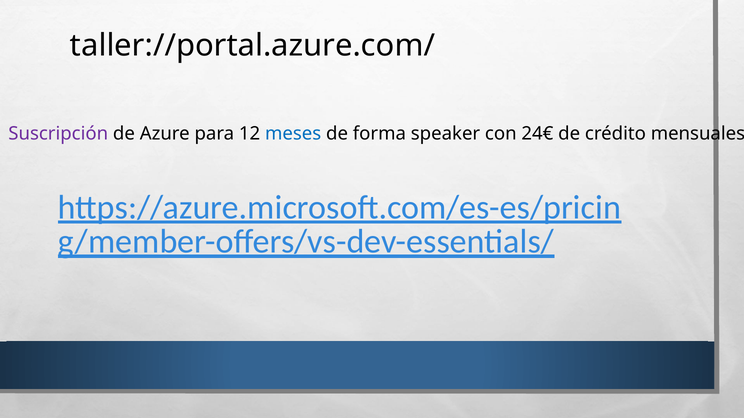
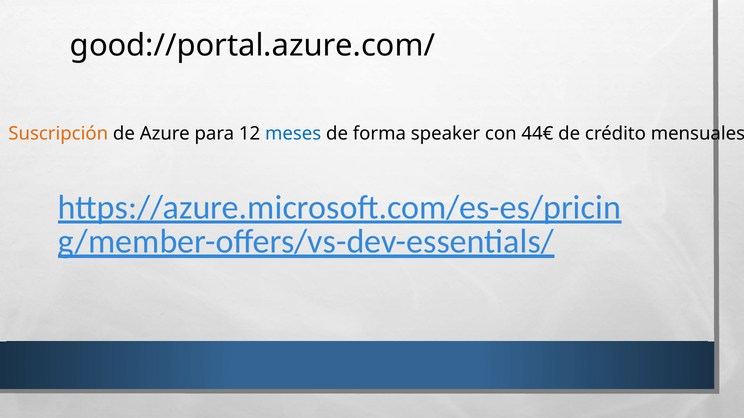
taller://portal.azure.com/: taller://portal.azure.com/ -> good://portal.azure.com/
Suscripción colour: purple -> orange
24€: 24€ -> 44€
